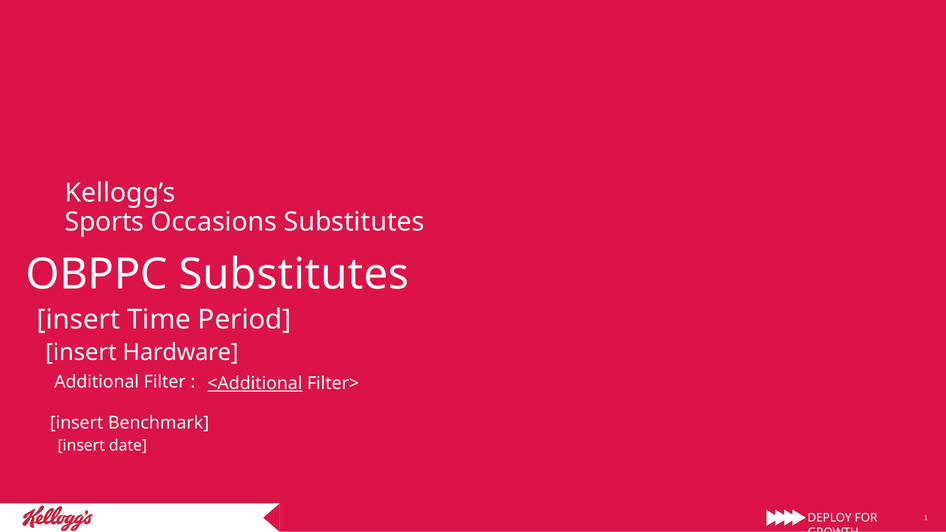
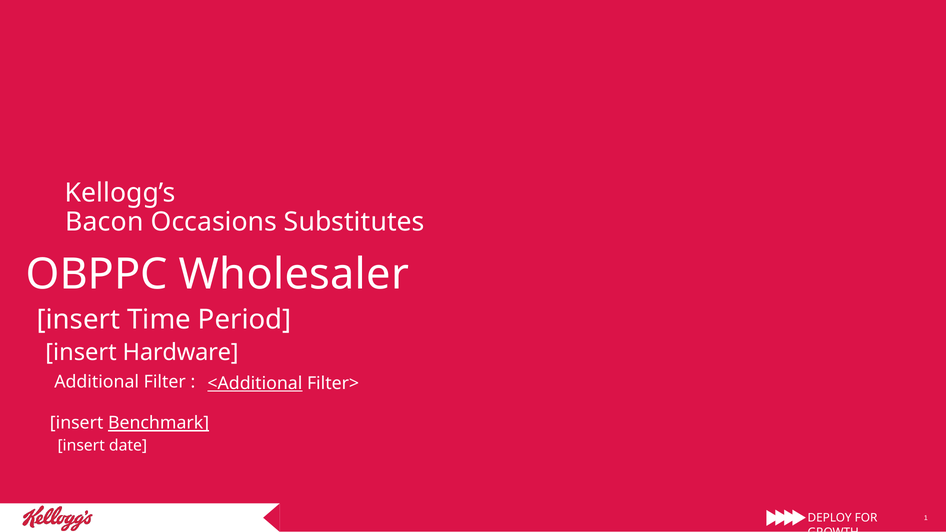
Sports: Sports -> Bacon
OBPPC Substitutes: Substitutes -> Wholesaler
Benchmark underline: none -> present
